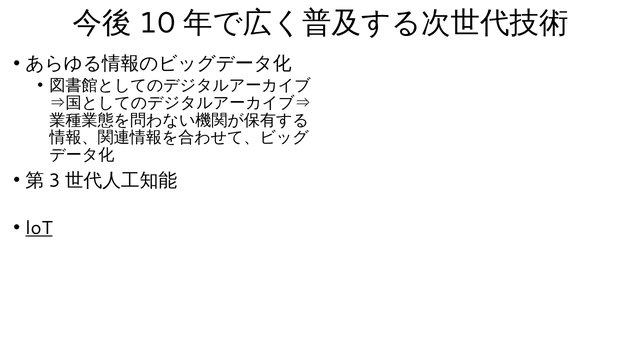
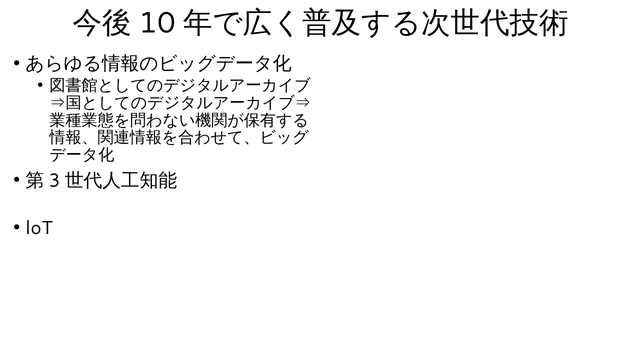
loT underline: present -> none
